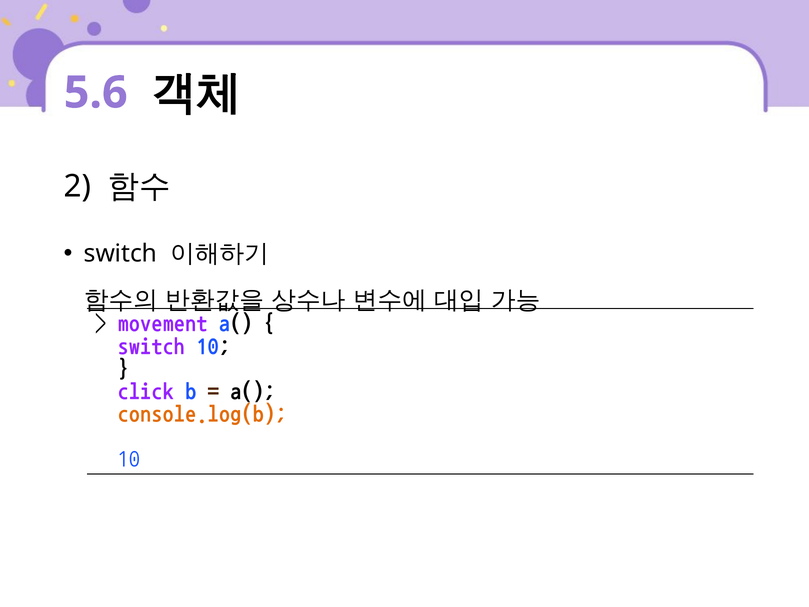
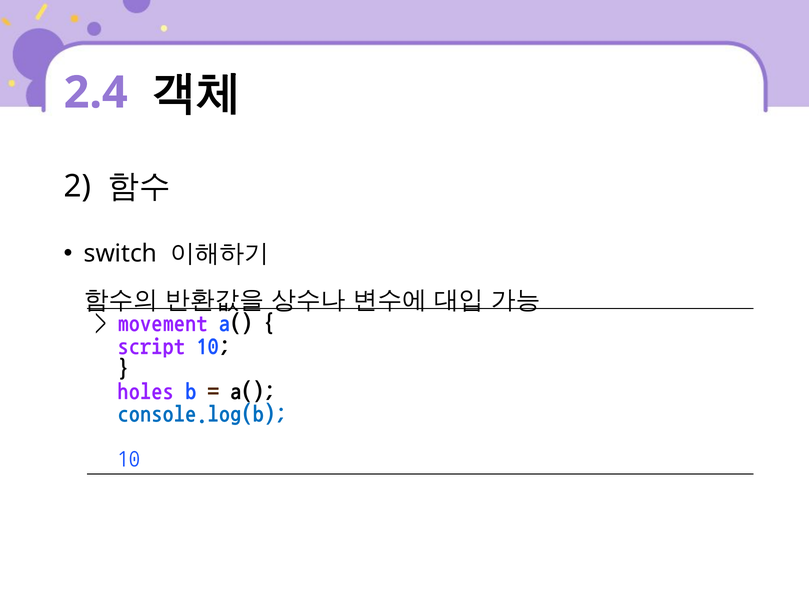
5.6: 5.6 -> 2.4
switch at (151, 345): switch -> script
click: click -> holes
console.log(b colour: orange -> blue
